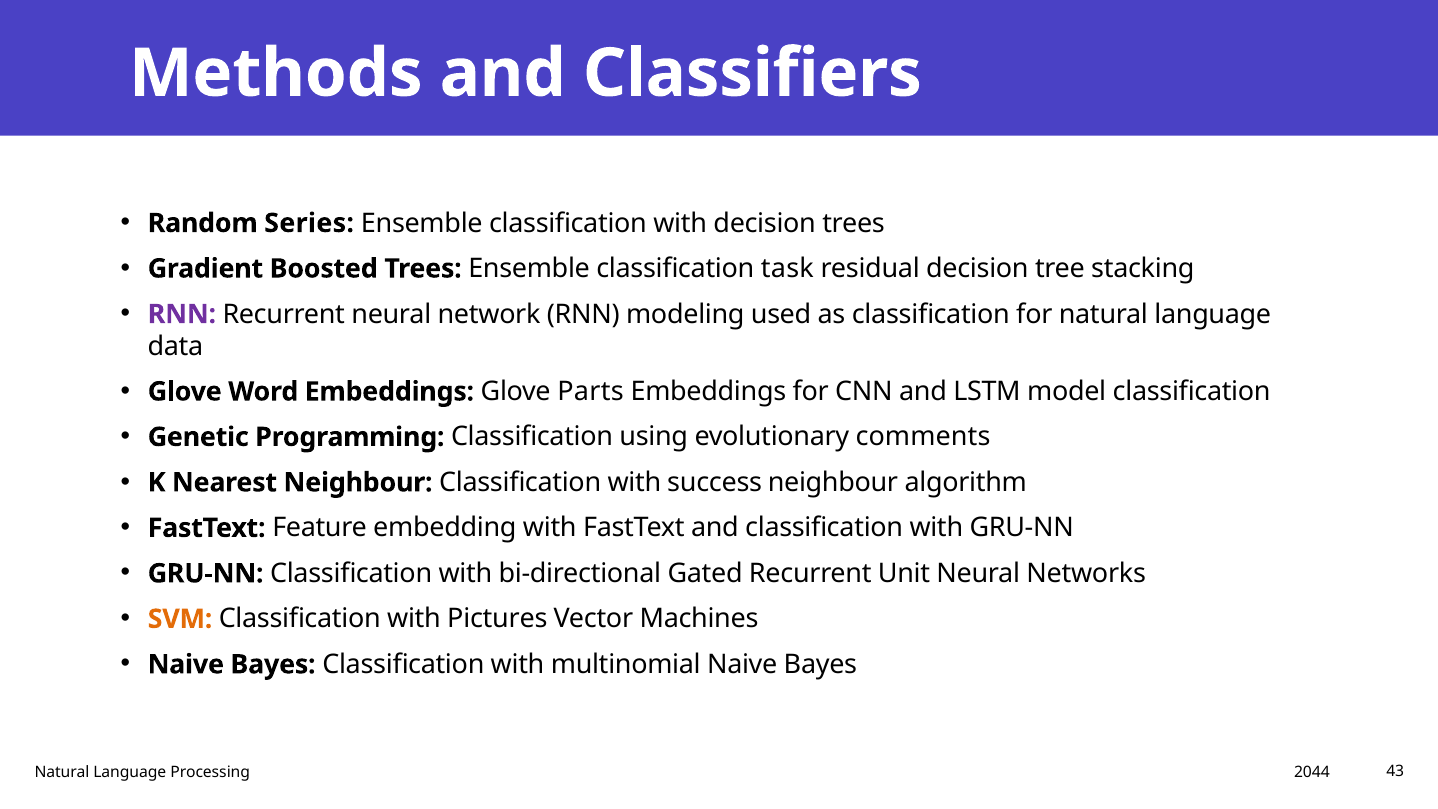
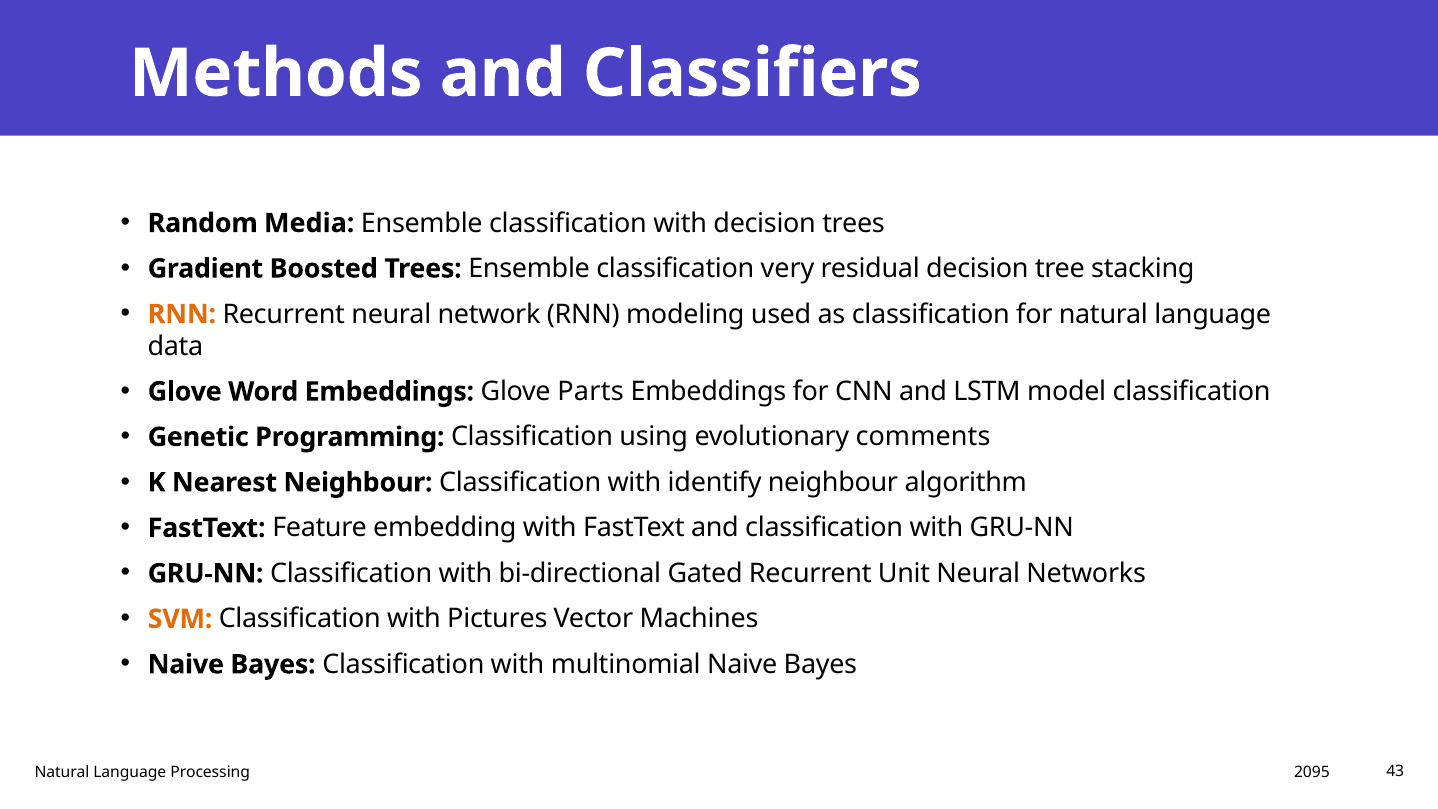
Series: Series -> Media
task: task -> very
RNN at (182, 314) colour: purple -> orange
success: success -> identify
2044: 2044 -> 2095
